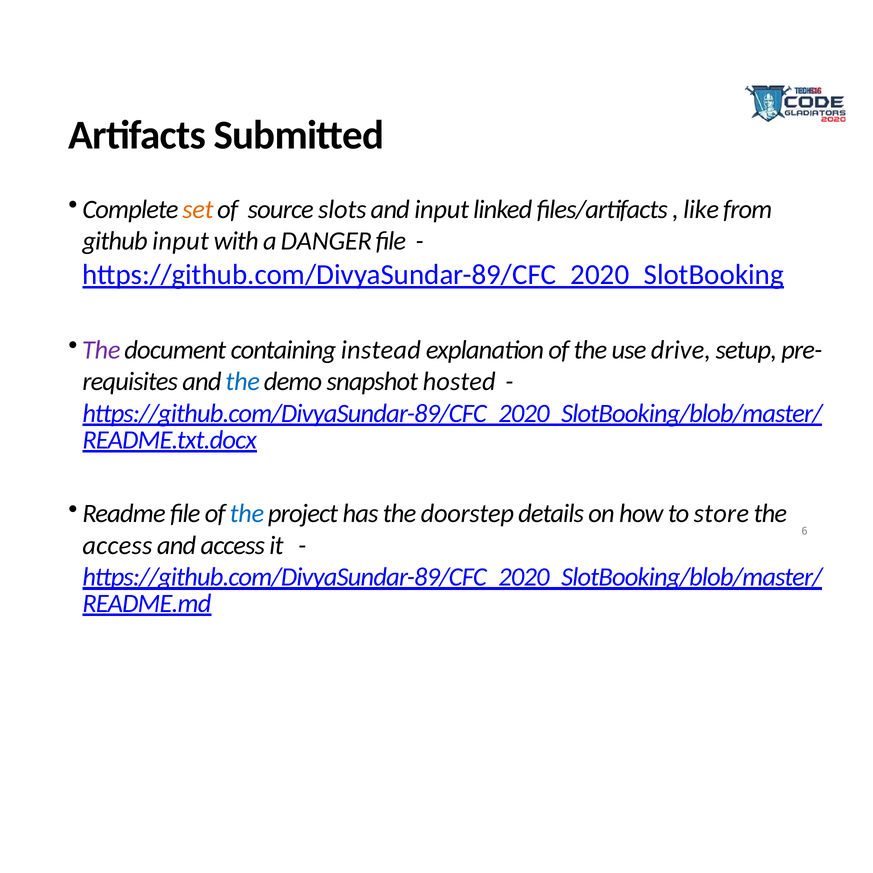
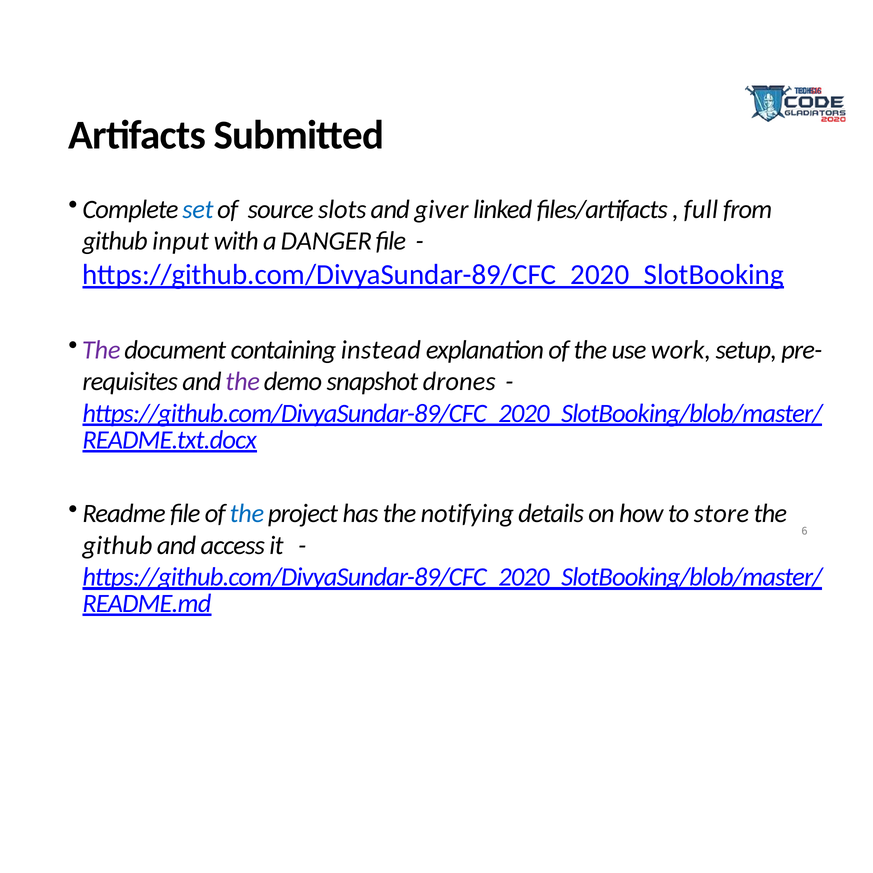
set colour: orange -> blue
and input: input -> giver
like: like -> full
drive: drive -> work
the at (243, 382) colour: blue -> purple
hosted: hosted -> drones
doorstep: doorstep -> notifying
access at (117, 545): access -> github
